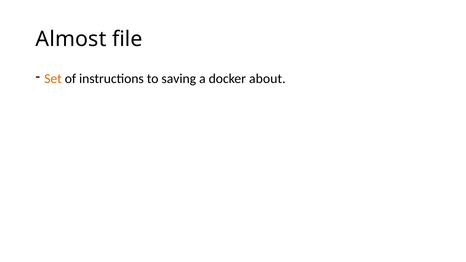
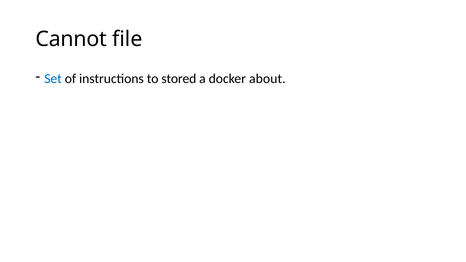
Almost: Almost -> Cannot
Set colour: orange -> blue
saving: saving -> stored
